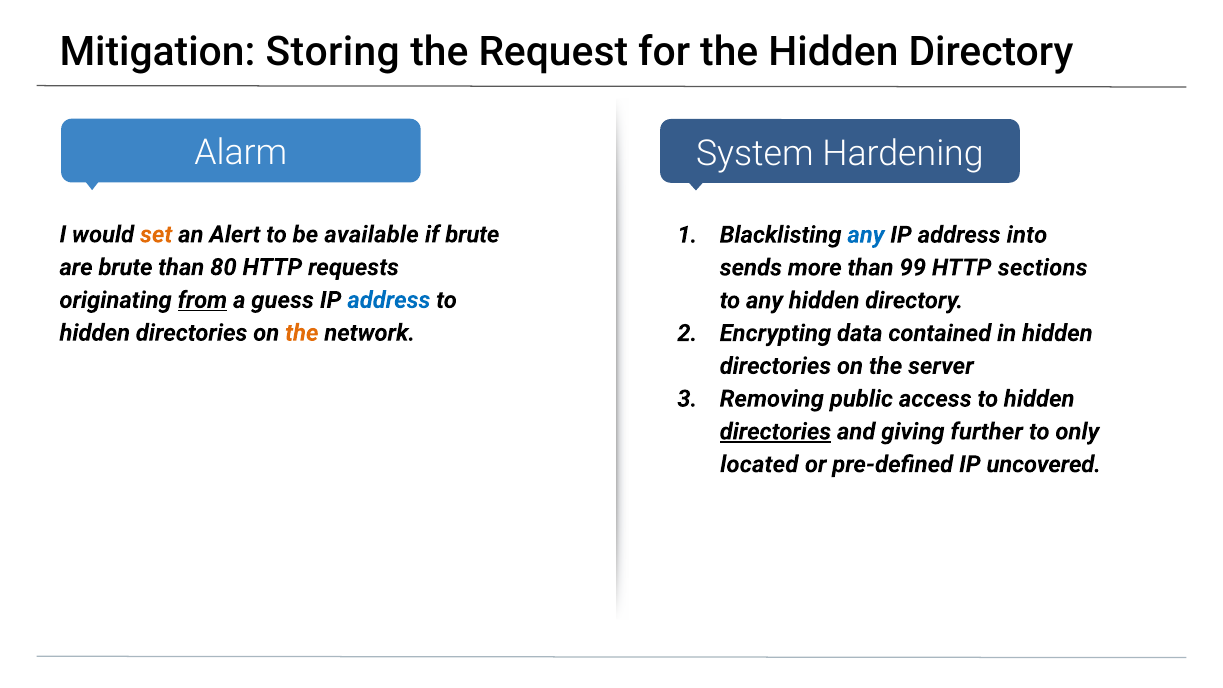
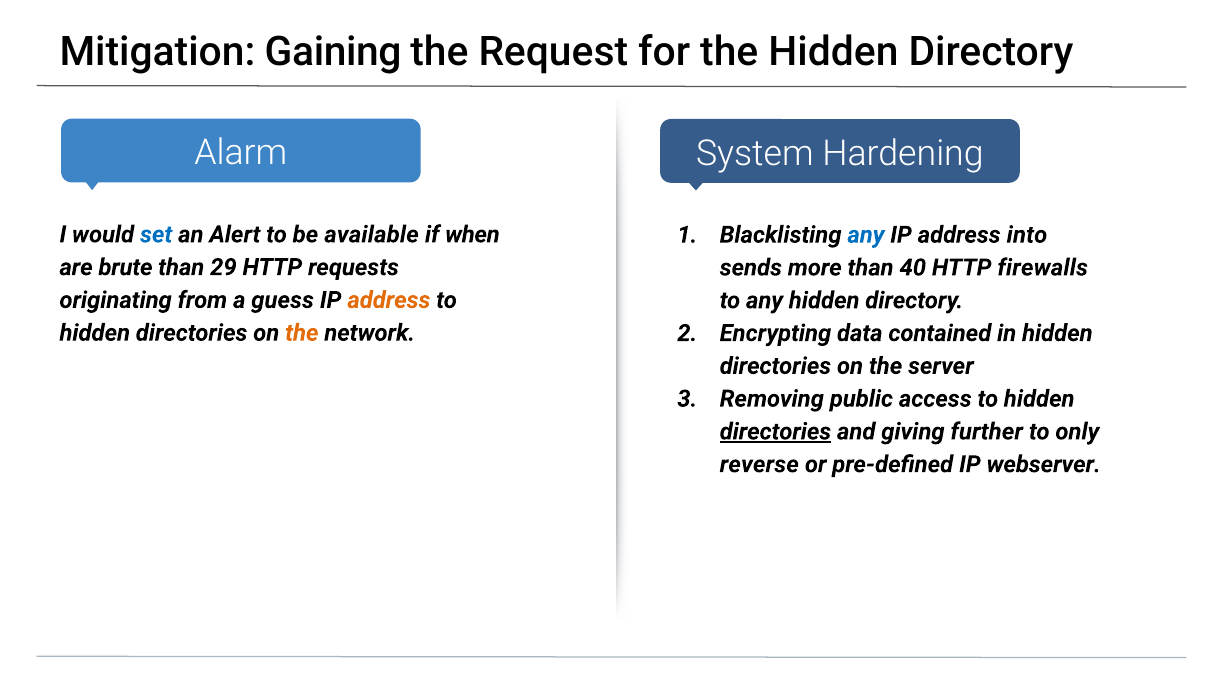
Storing: Storing -> Gaining
set colour: orange -> blue
if brute: brute -> when
80: 80 -> 29
99: 99 -> 40
sections: sections -> firewalls
from underline: present -> none
address at (389, 300) colour: blue -> orange
located: located -> reverse
uncovered: uncovered -> webserver
